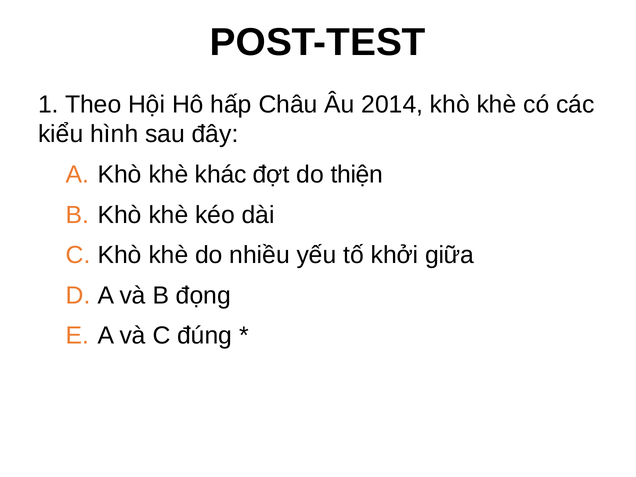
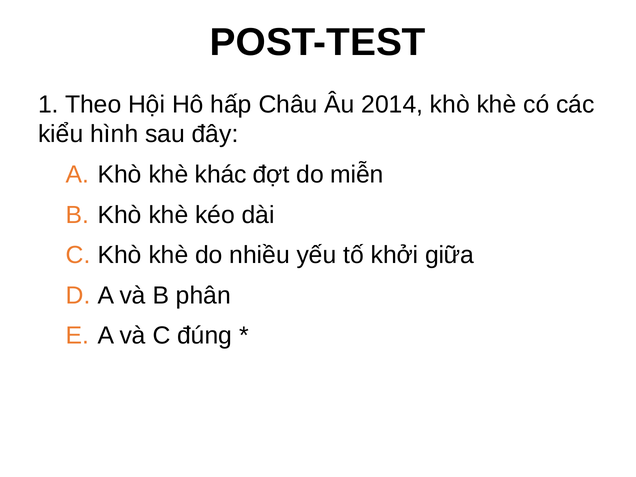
thiện: thiện -> miễn
đọng: đọng -> phân
